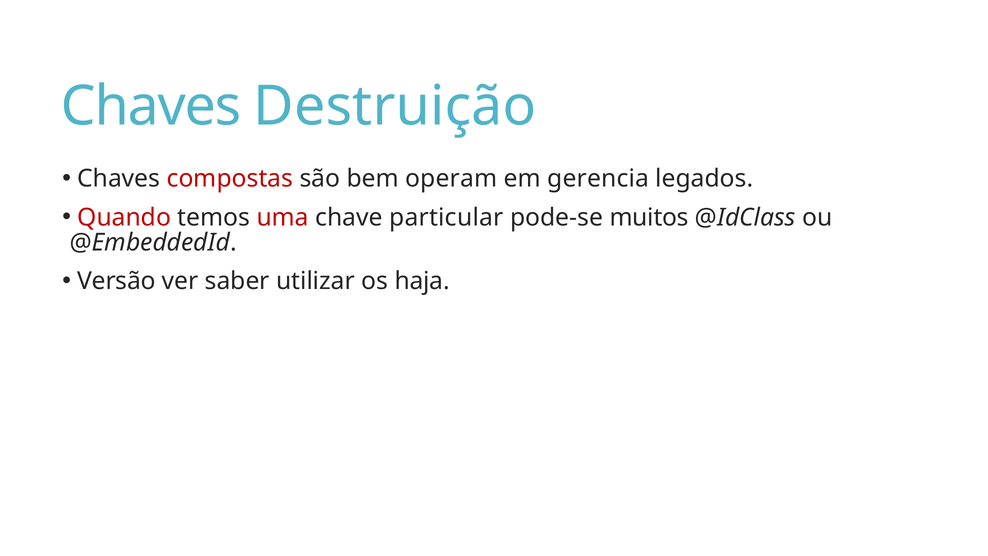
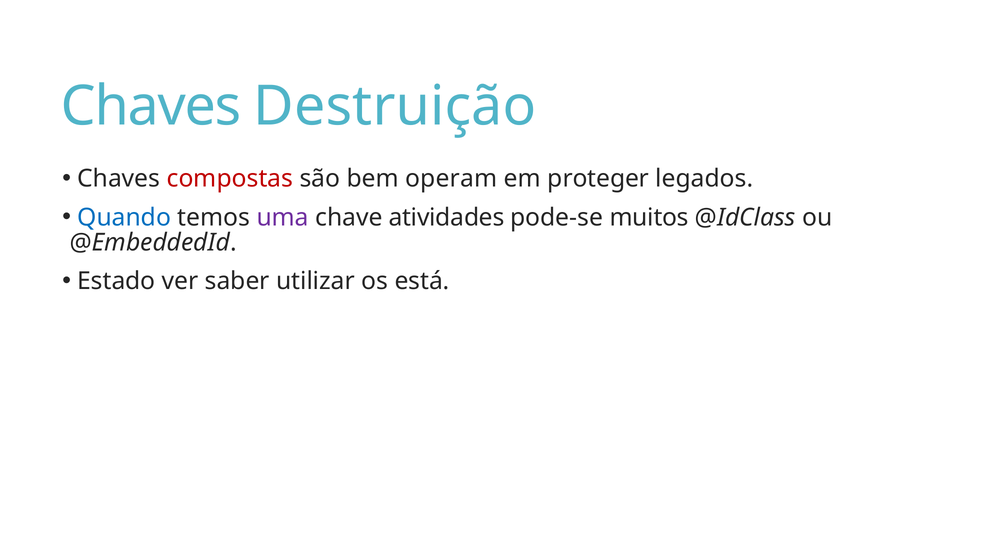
gerencia: gerencia -> proteger
Quando colour: red -> blue
uma colour: red -> purple
particular: particular -> atividades
Versão: Versão -> Estado
haja: haja -> está
